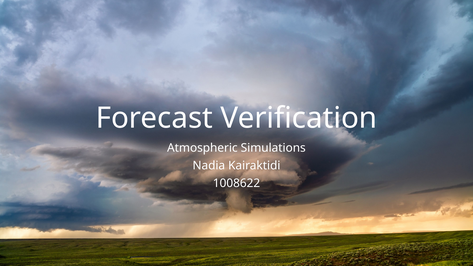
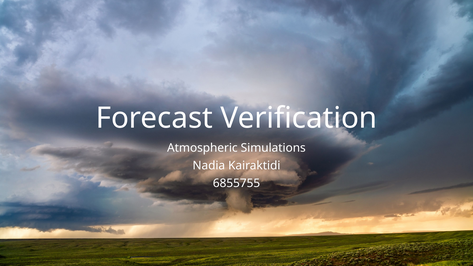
1008622: 1008622 -> 6855755
